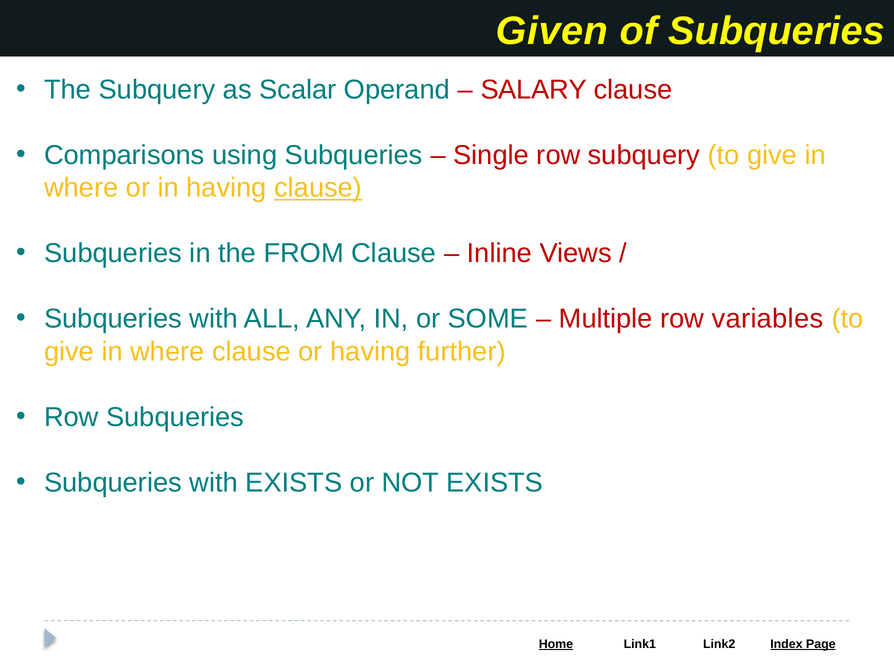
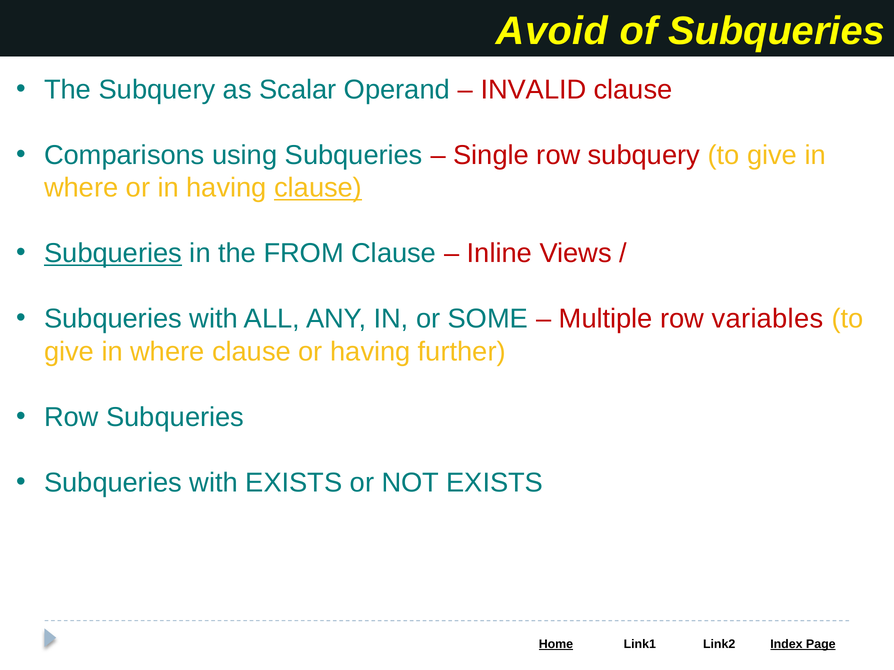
Given: Given -> Avoid
SALARY: SALARY -> INVALID
Subqueries at (113, 254) underline: none -> present
